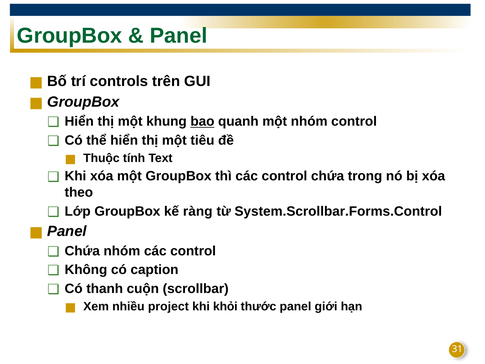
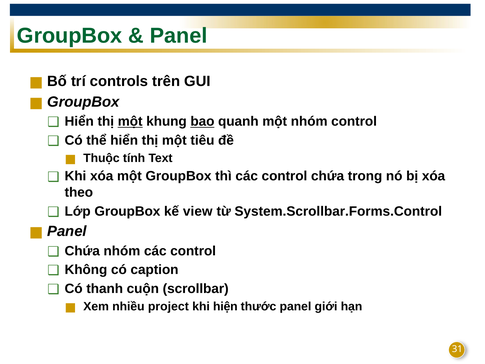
một at (130, 121) underline: none -> present
ràng: ràng -> view
khỏi: khỏi -> hiện
